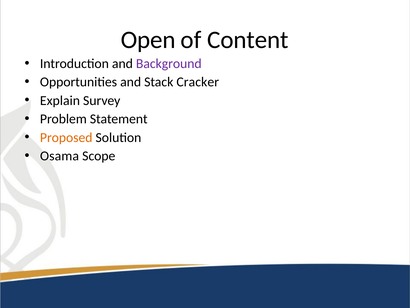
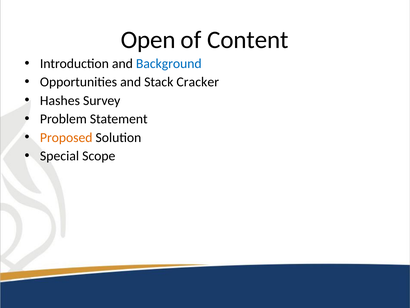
Background colour: purple -> blue
Explain: Explain -> Hashes
Osama: Osama -> Special
